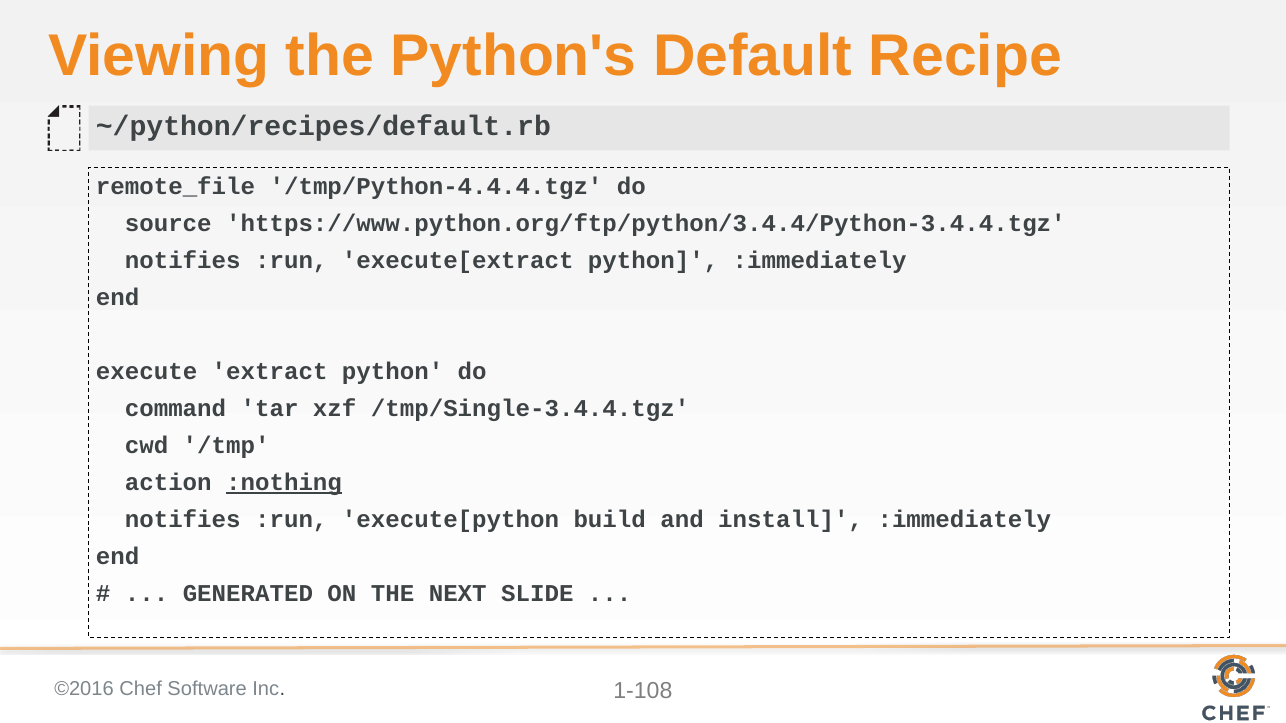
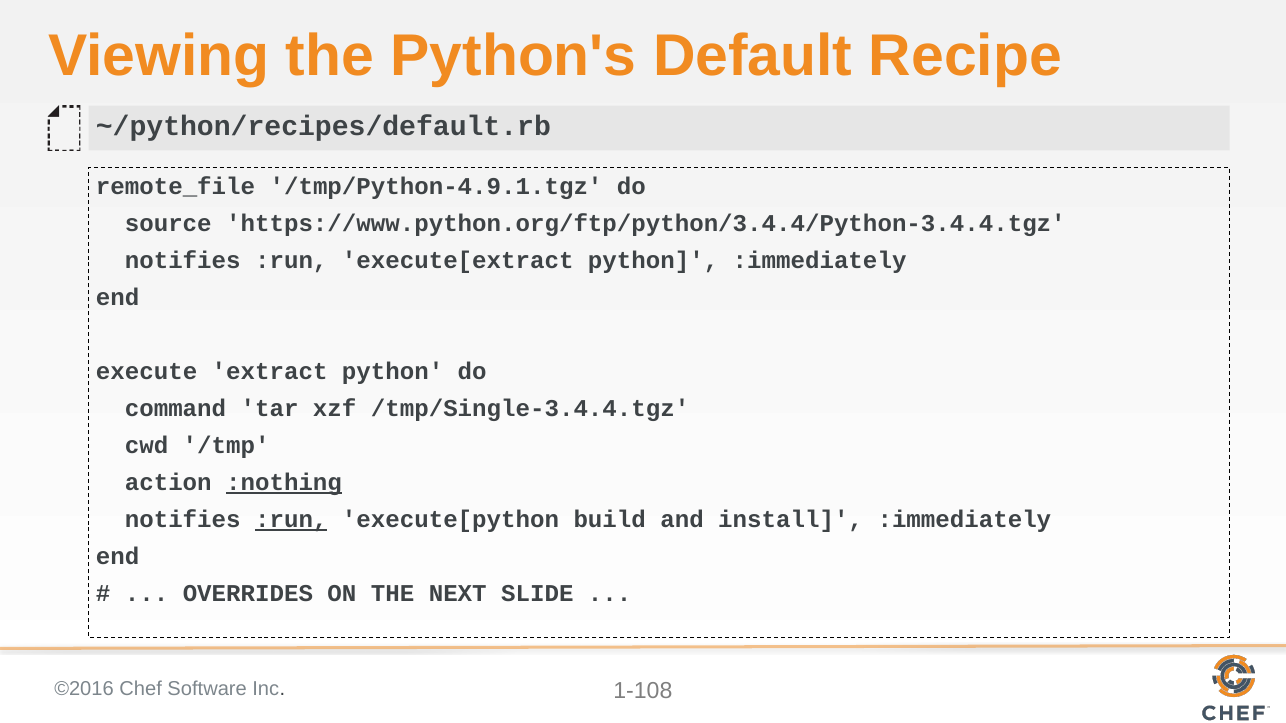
/tmp/Python-4.4.4.tgz: /tmp/Python-4.4.4.tgz -> /tmp/Python-4.9.1.tgz
:run at (291, 520) underline: none -> present
GENERATED: GENERATED -> OVERRIDES
